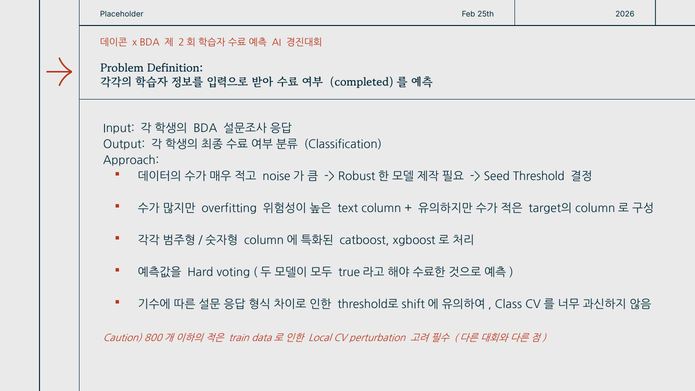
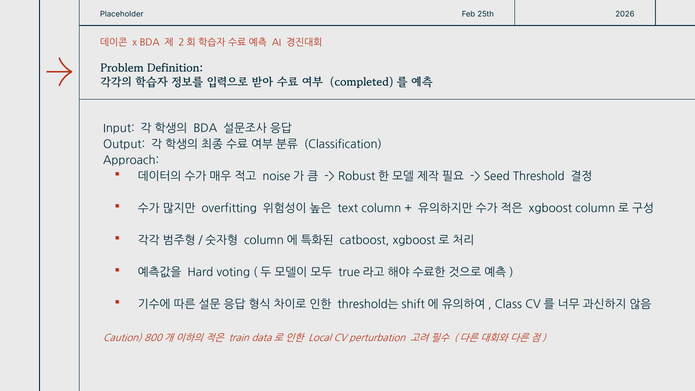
target의 at (550, 208): target의 -> xgboost
threshold로: threshold로 -> threshold는
